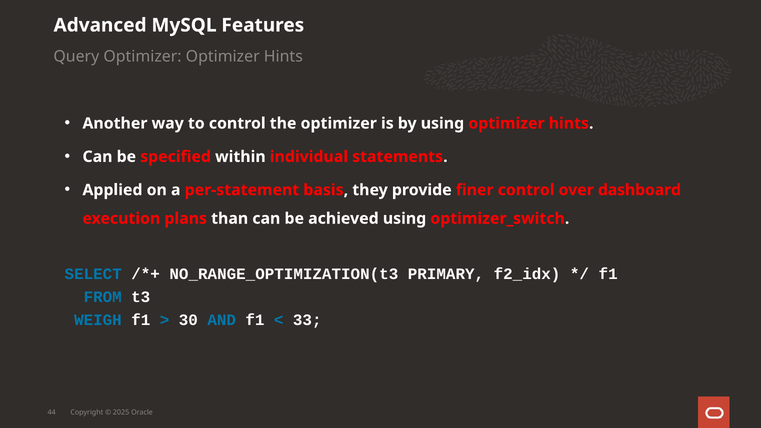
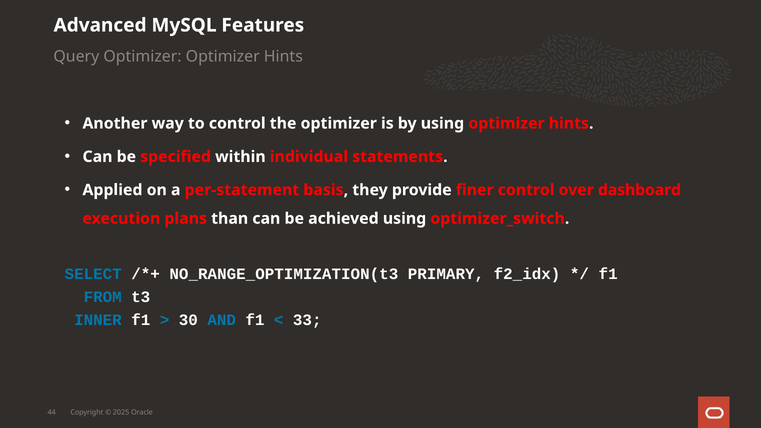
WEIGH: WEIGH -> INNER
